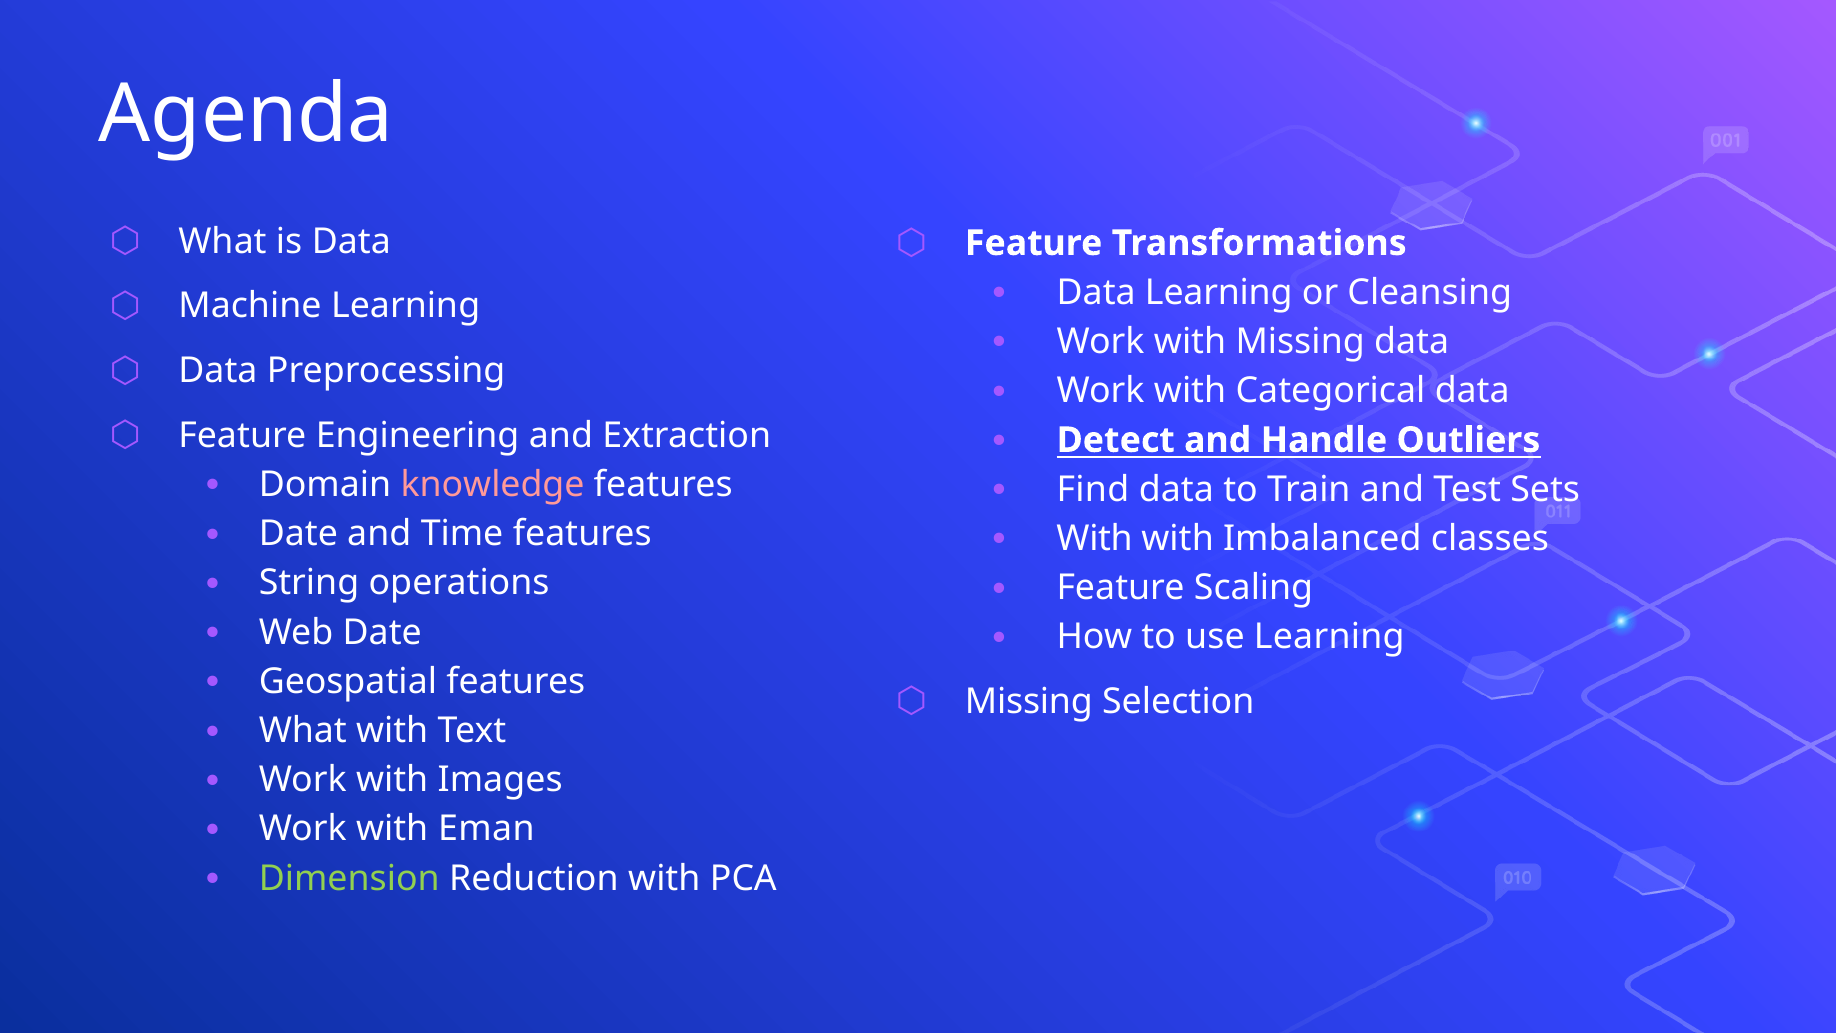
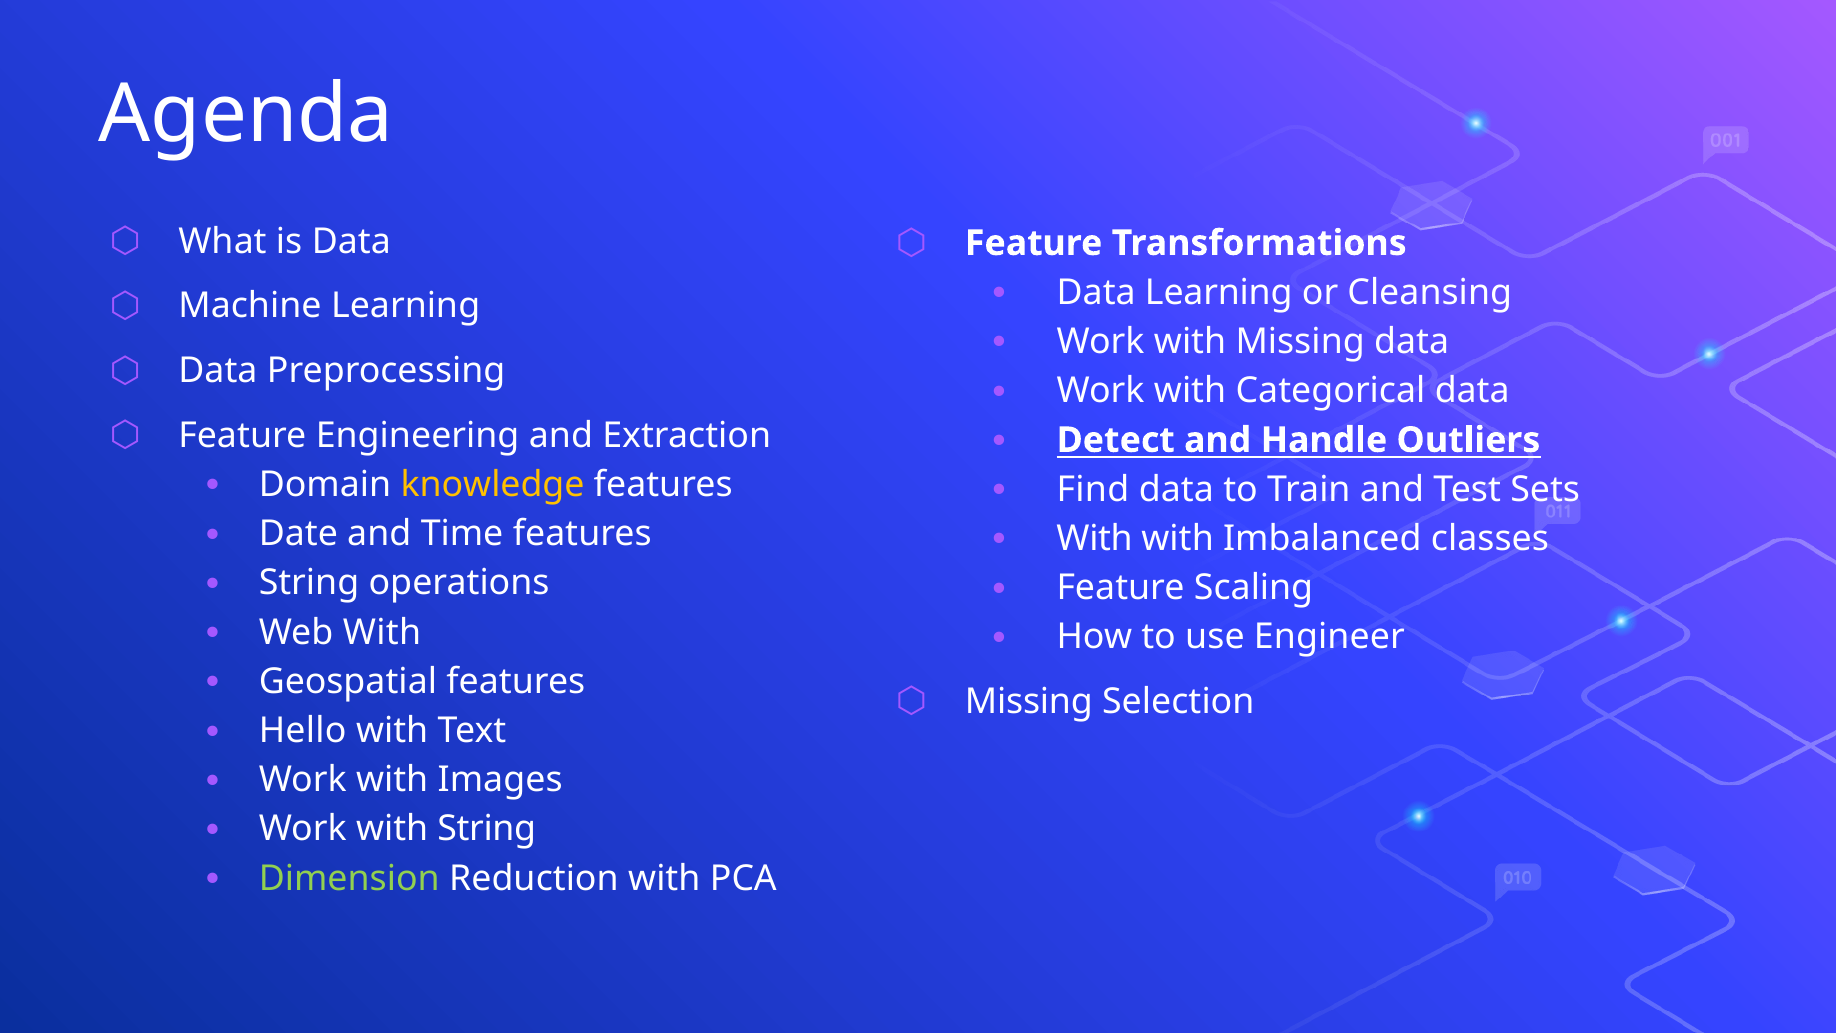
knowledge colour: pink -> yellow
Web Date: Date -> With
use Learning: Learning -> Engineer
What at (303, 731): What -> Hello
with Eman: Eman -> String
